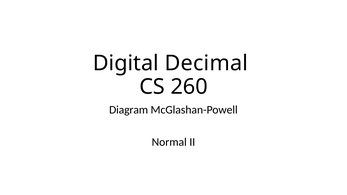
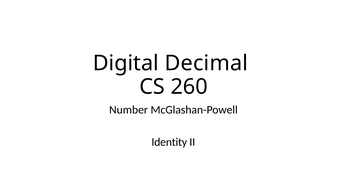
Diagram: Diagram -> Number
Normal: Normal -> Identity
